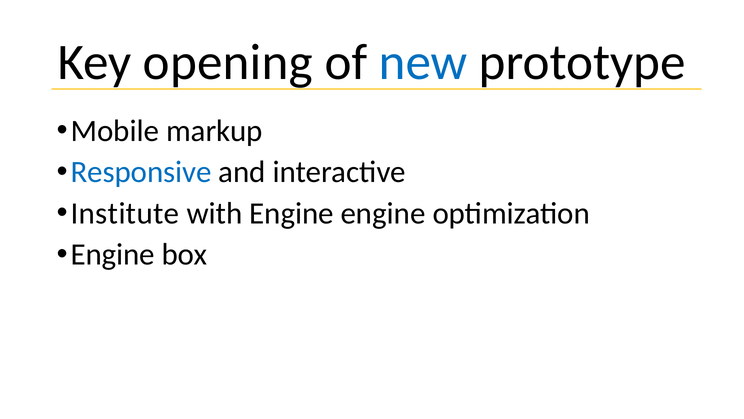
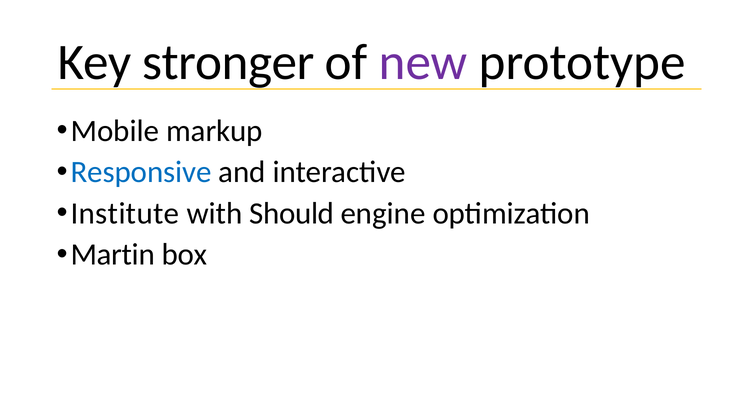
opening: opening -> stronger
new colour: blue -> purple
with Engine: Engine -> Should
Engine at (113, 254): Engine -> Martin
